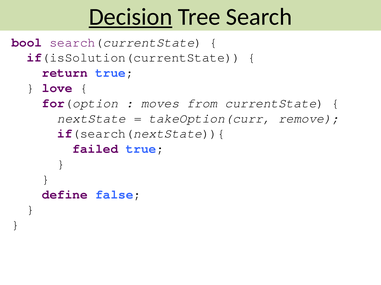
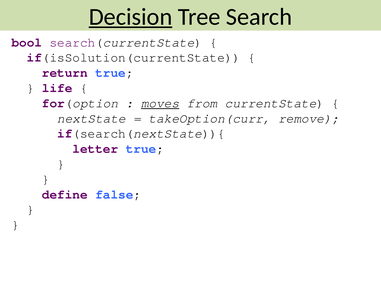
love: love -> life
moves underline: none -> present
failed: failed -> letter
